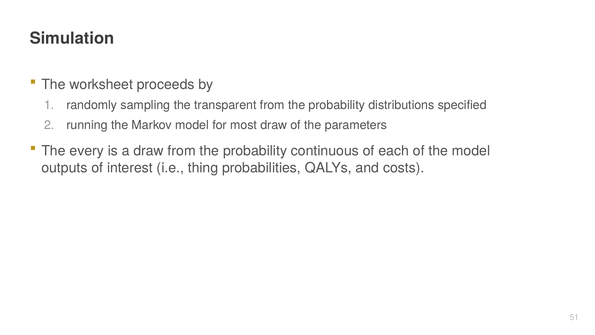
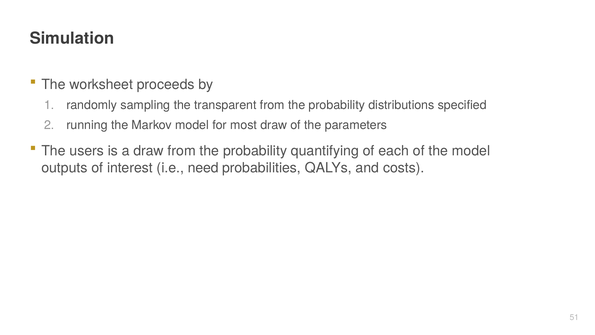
every: every -> users
continuous: continuous -> quantifying
thing: thing -> need
